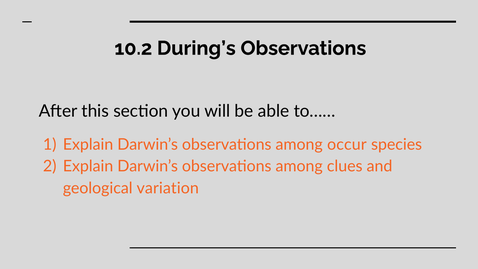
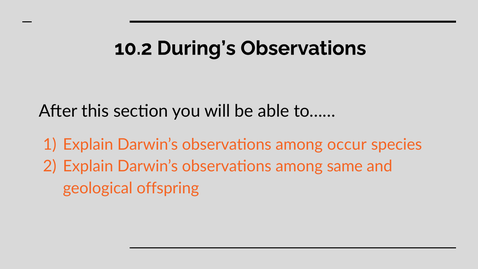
clues: clues -> same
variation: variation -> offspring
